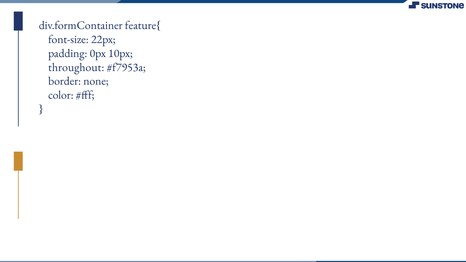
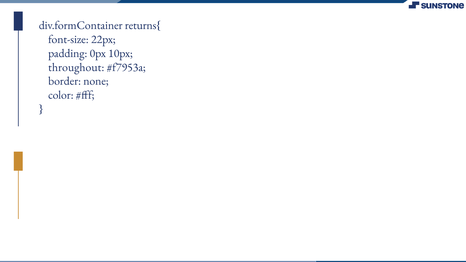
feature{: feature{ -> returns{
